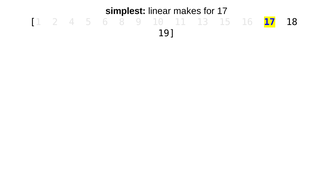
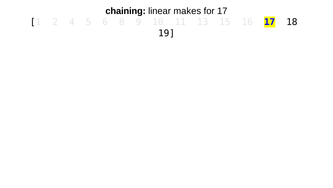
simplest: simplest -> chaining
